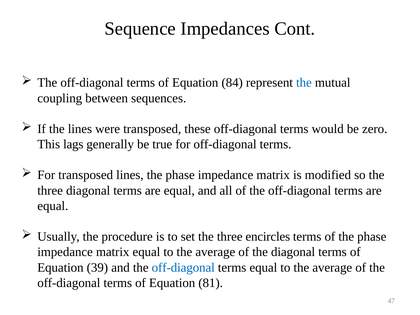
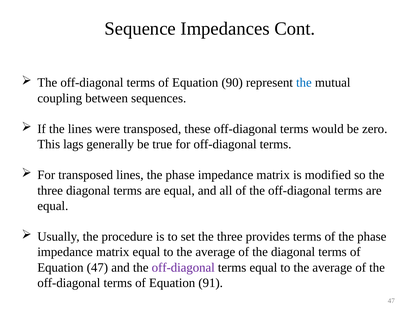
84: 84 -> 90
encircles: encircles -> provides
Equation 39: 39 -> 47
off-diagonal at (183, 267) colour: blue -> purple
81: 81 -> 91
